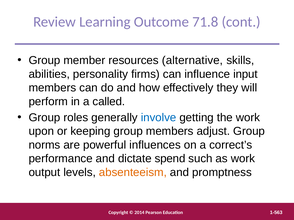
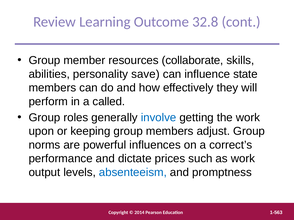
71.8: 71.8 -> 32.8
alternative: alternative -> collaborate
firms: firms -> save
input: input -> state
spend: spend -> prices
absenteeism colour: orange -> blue
